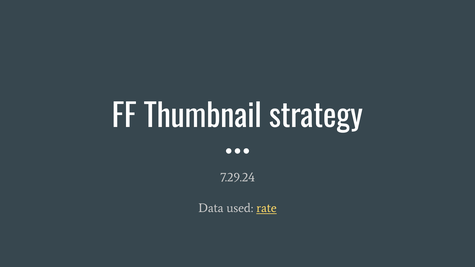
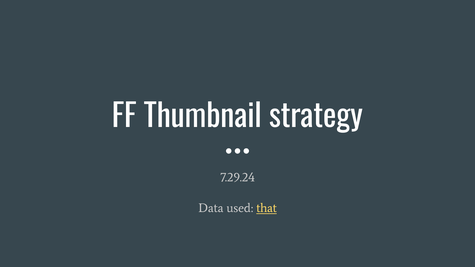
rate: rate -> that
